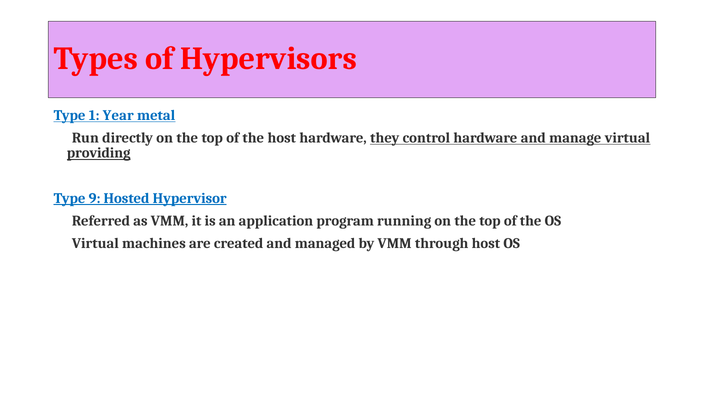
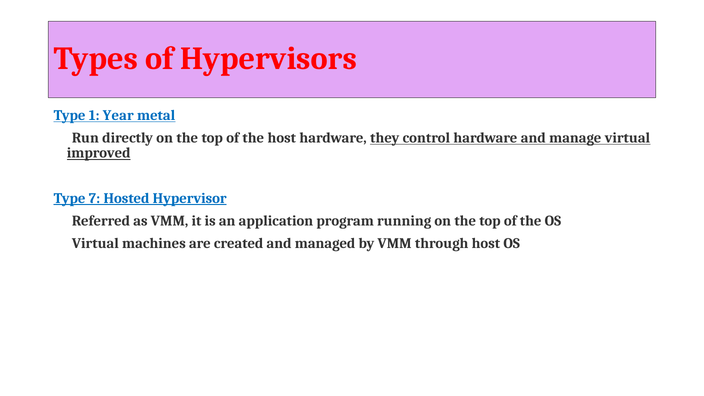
providing: providing -> improved
9: 9 -> 7
